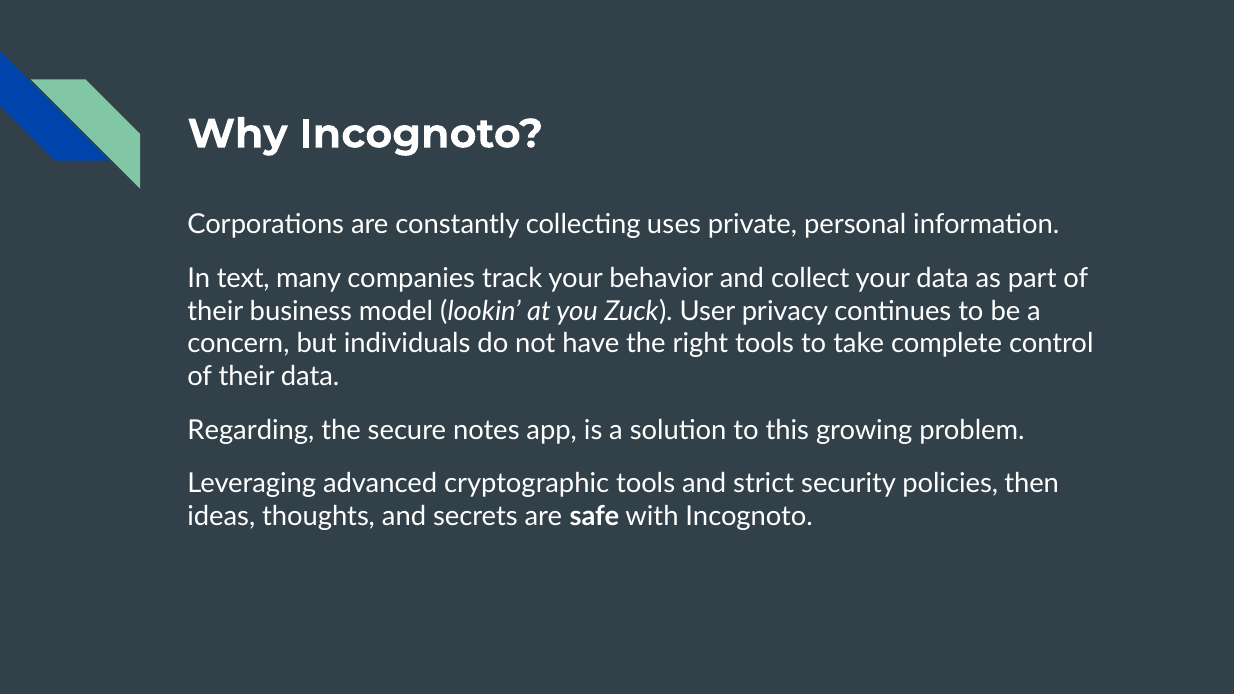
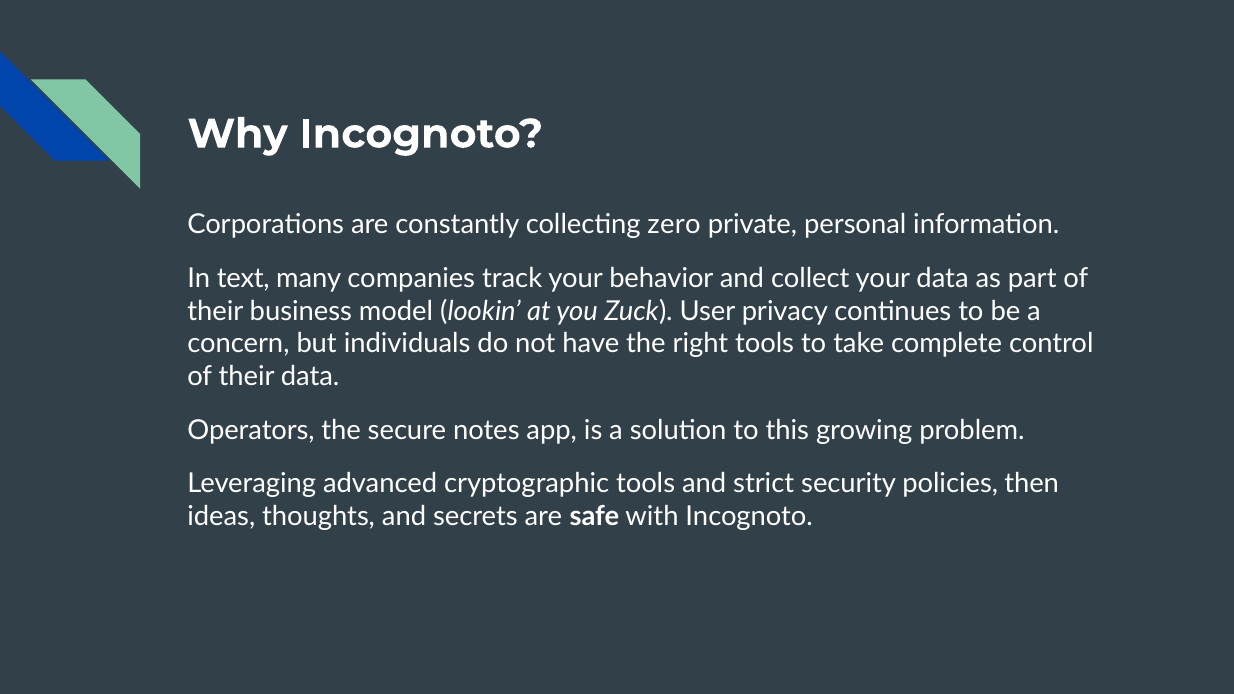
uses: uses -> zero
Regarding: Regarding -> Operators
